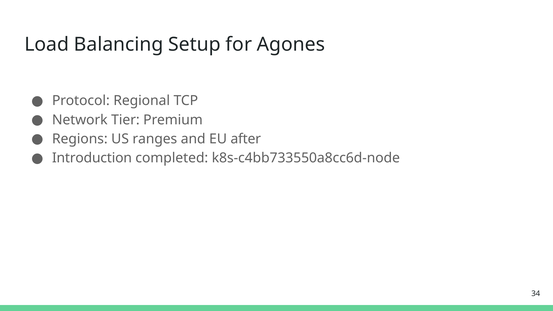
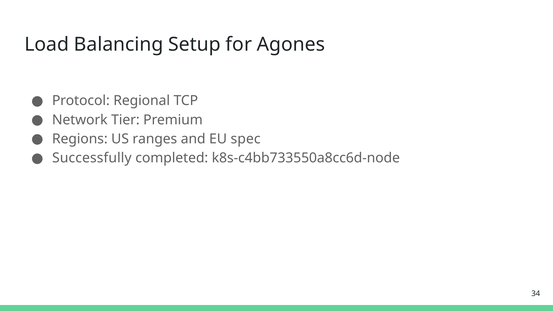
after: after -> spec
Introduction: Introduction -> Successfully
